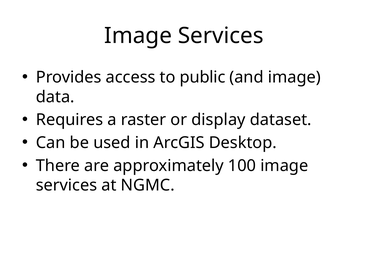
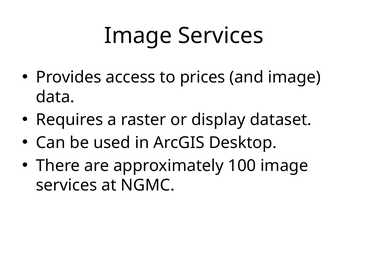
public: public -> prices
